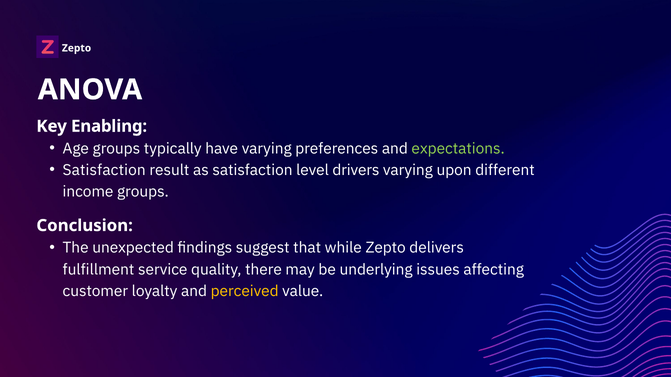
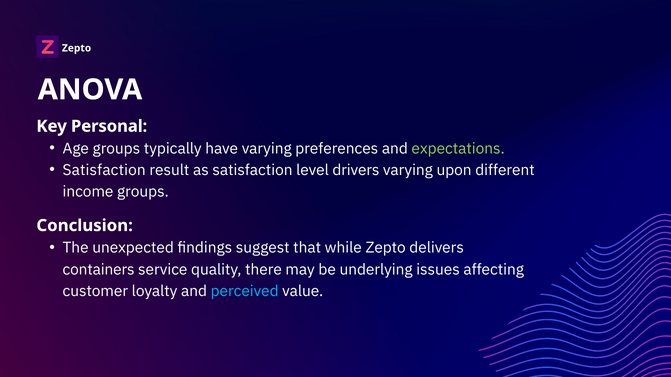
Enabling: Enabling -> Personal
fulfillment: fulfillment -> containers
perceived colour: yellow -> light blue
